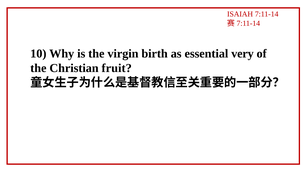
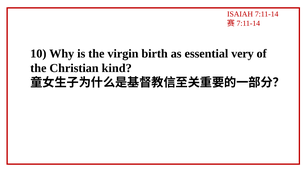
fruit: fruit -> kind
